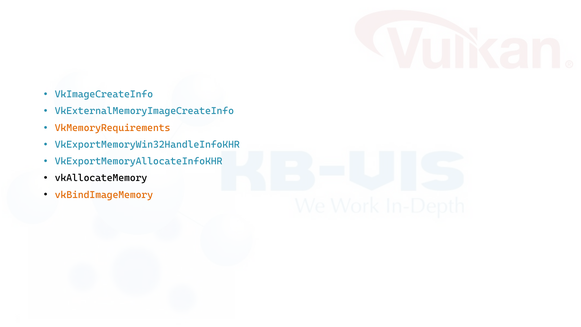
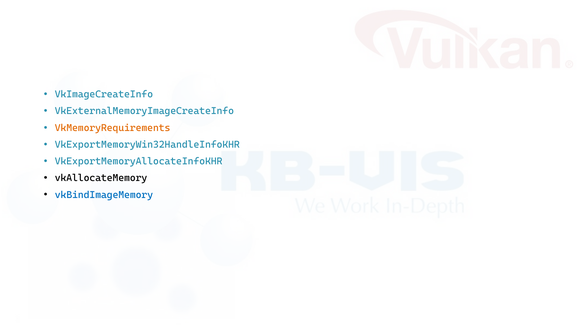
vkBindImageMemory colour: orange -> blue
